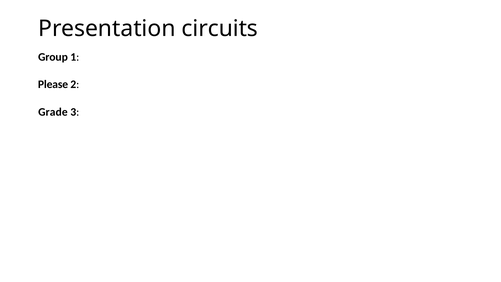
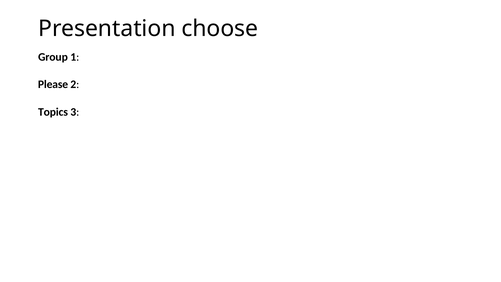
circuits: circuits -> choose
Grade: Grade -> Topics
